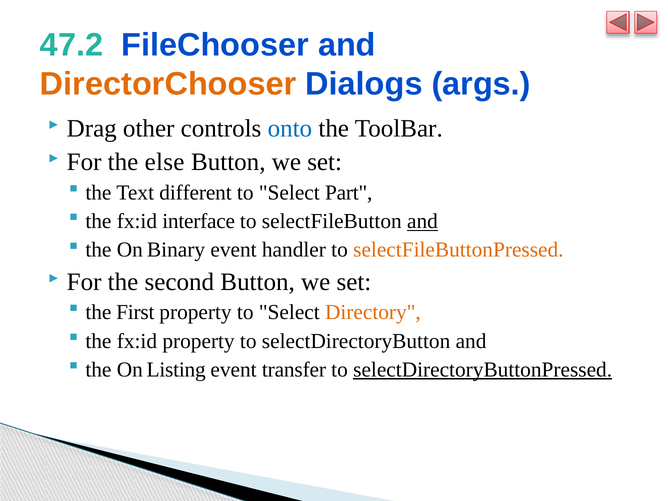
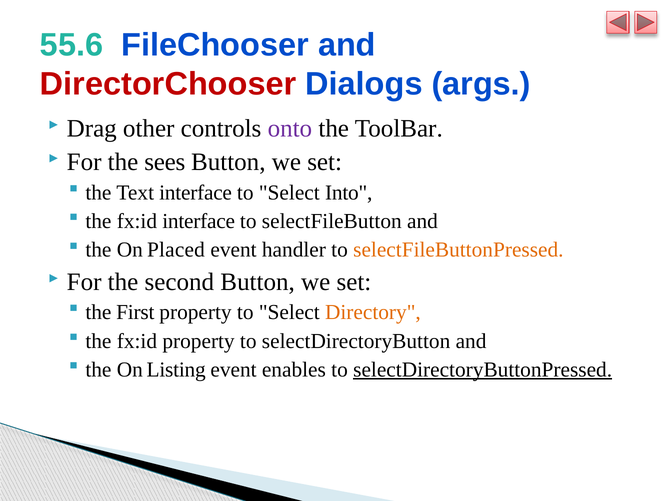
47.2: 47.2 -> 55.6
DirectorChooser colour: orange -> red
onto colour: blue -> purple
else: else -> sees
Text different: different -> interface
Part: Part -> Into
and at (422, 221) underline: present -> none
Binary: Binary -> Placed
transfer: transfer -> enables
